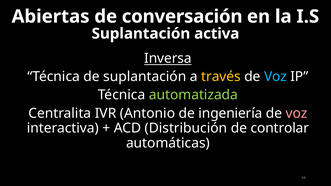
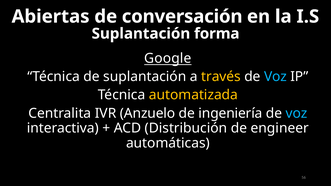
activa: activa -> forma
Inversa: Inversa -> Google
automatizada colour: light green -> yellow
Antonio: Antonio -> Anzuelo
voz at (297, 113) colour: pink -> light blue
controlar: controlar -> engineer
